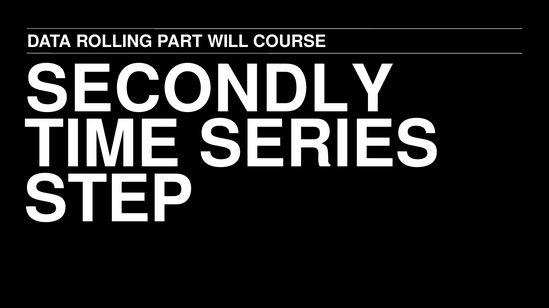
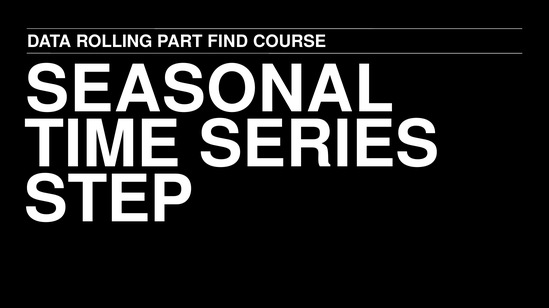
WILL: WILL -> FIND
SECONDLY: SECONDLY -> SEASONAL
